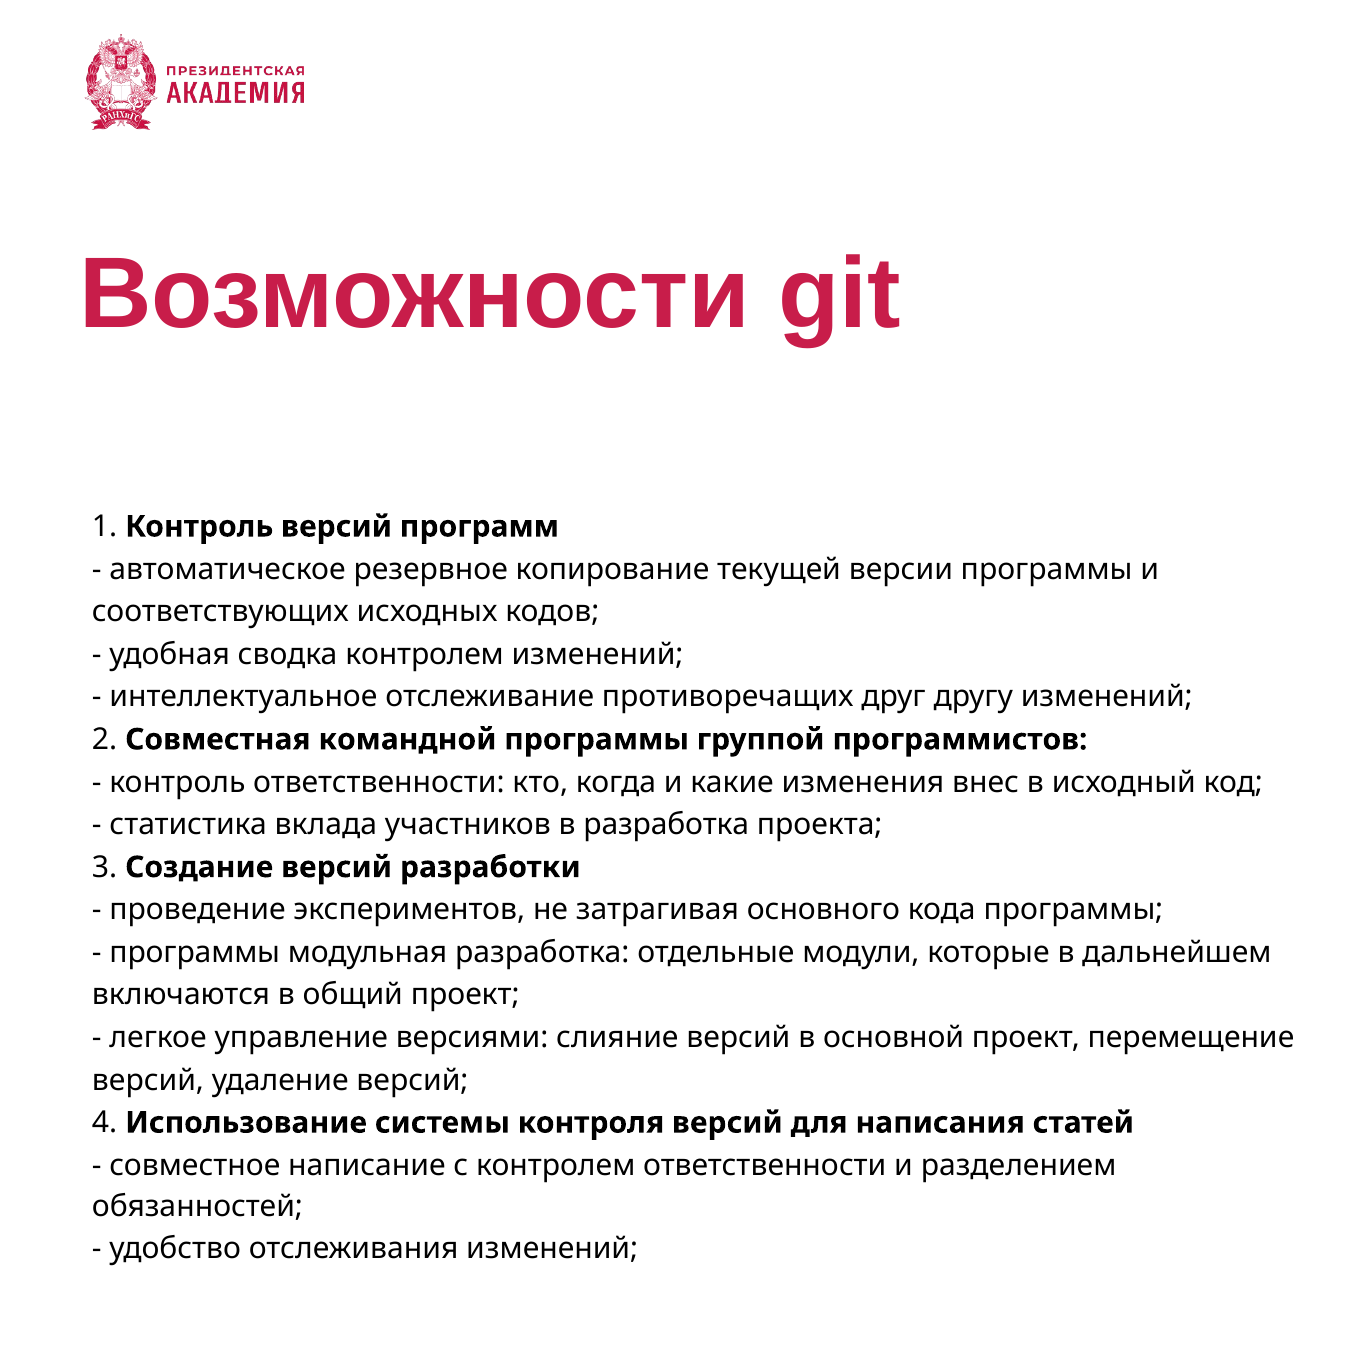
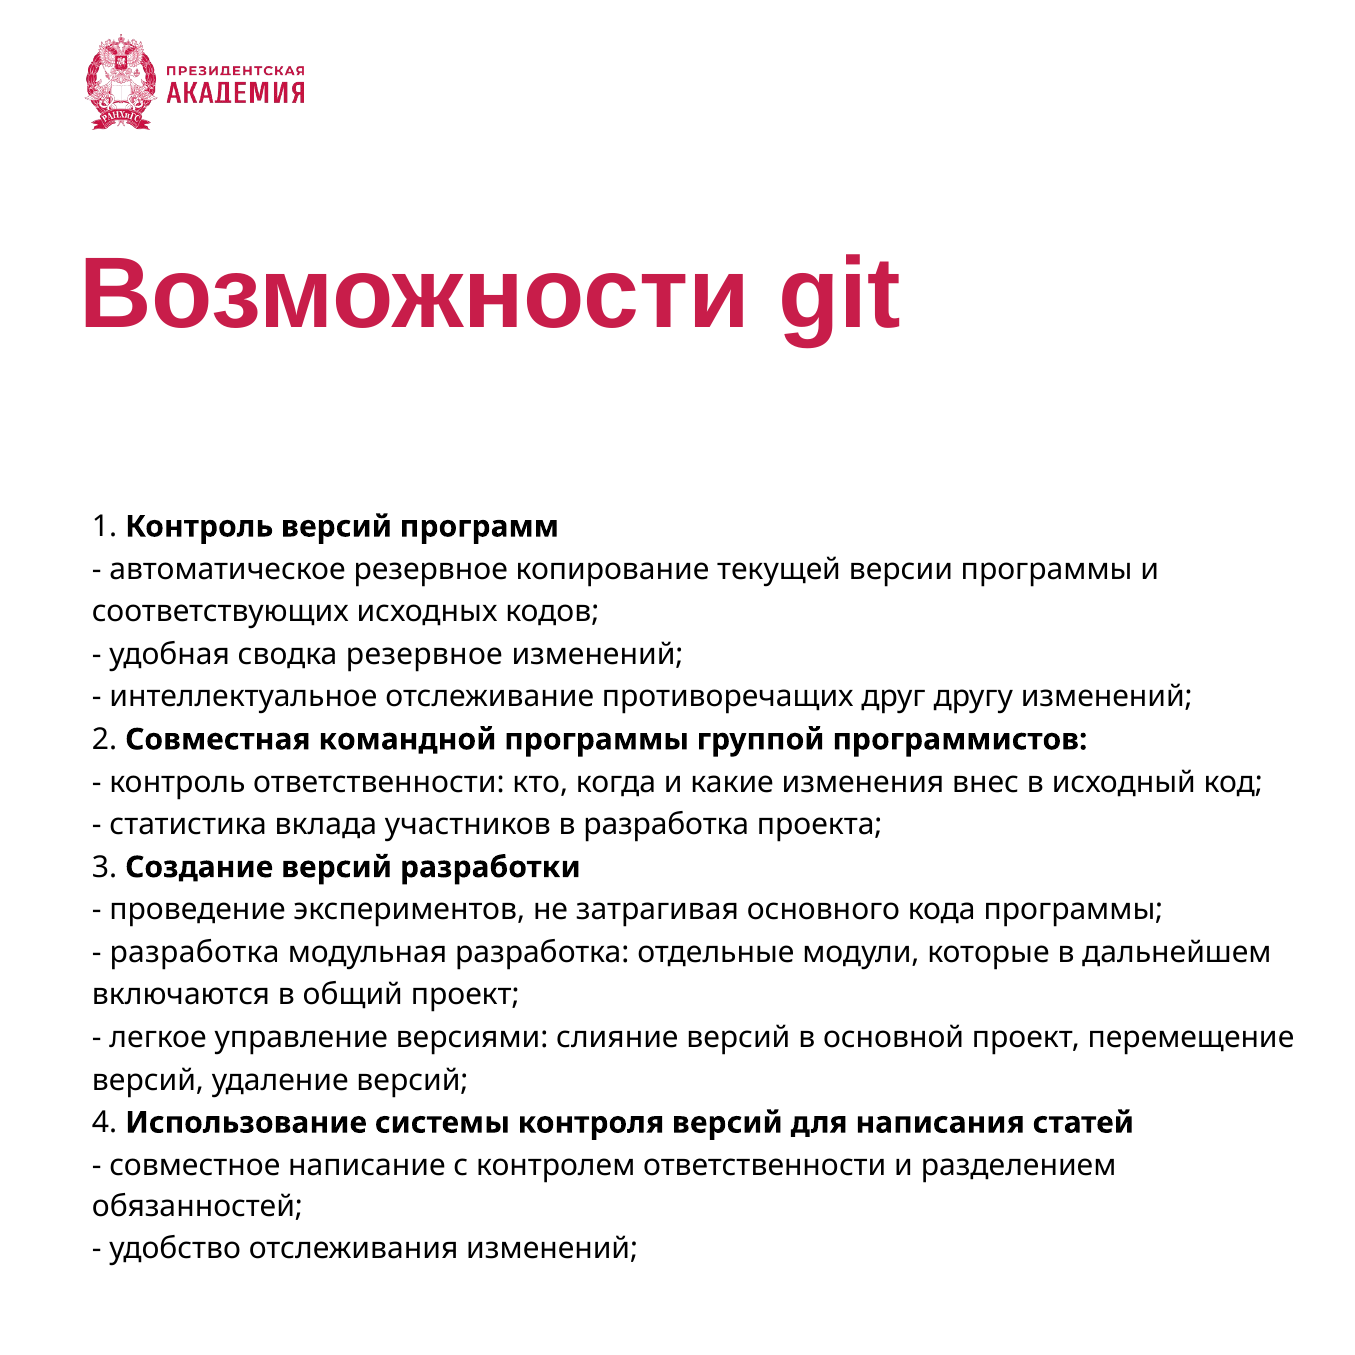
сводка контролем: контролем -> резервное
программы at (195, 952): программы -> разработка
